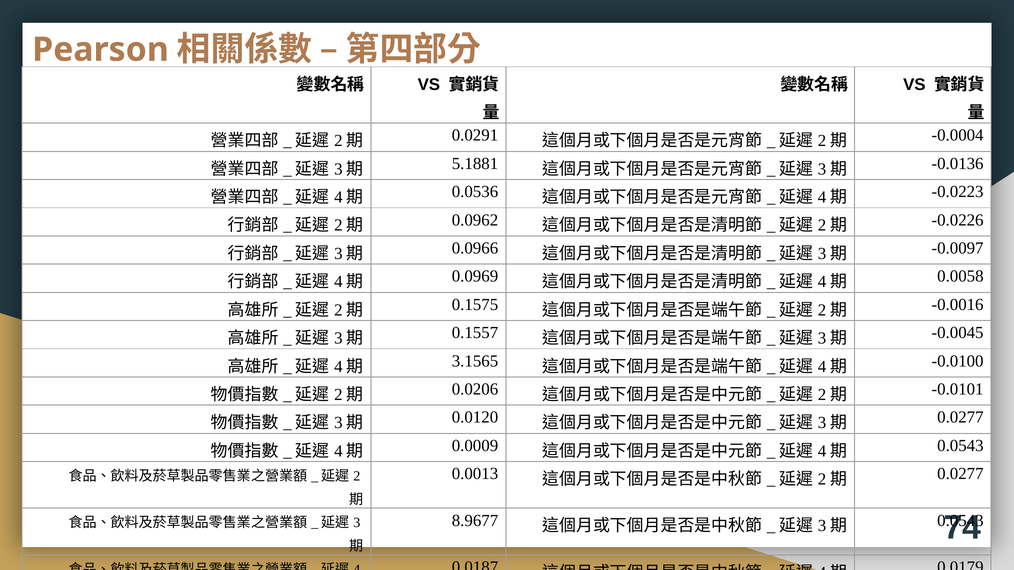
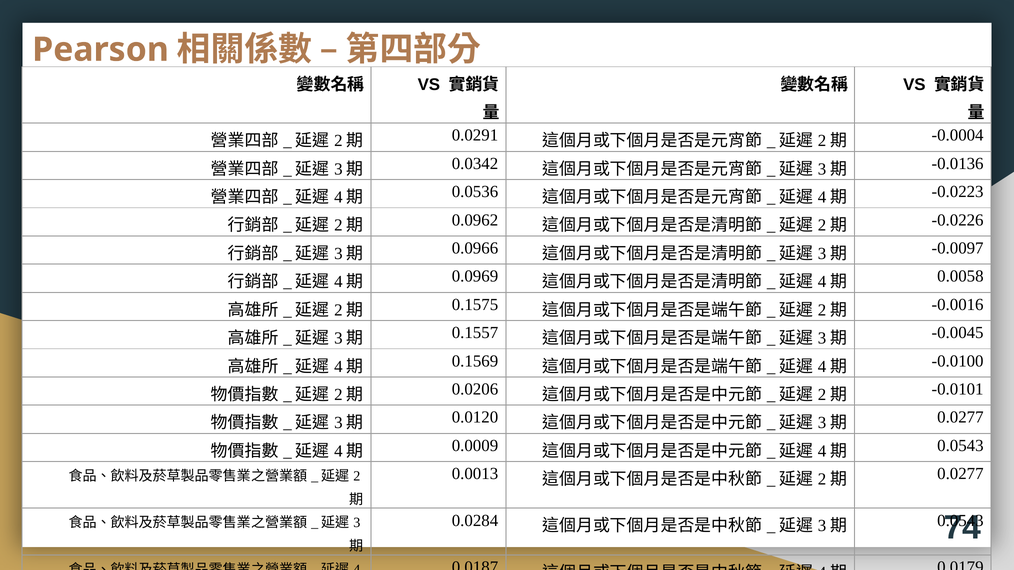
5.1881: 5.1881 -> 0.0342
3.1565: 3.1565 -> 0.1569
8.9677: 8.9677 -> 0.0284
